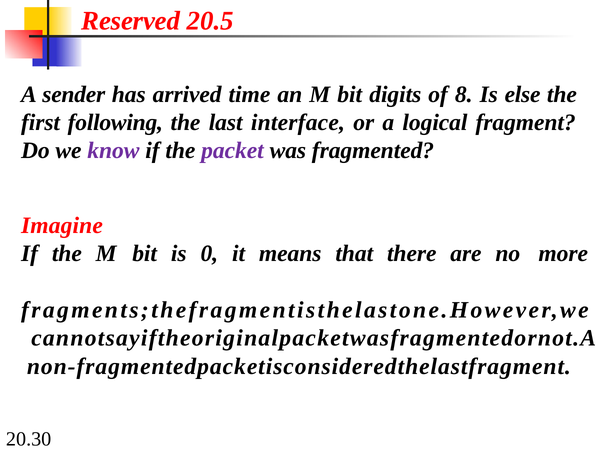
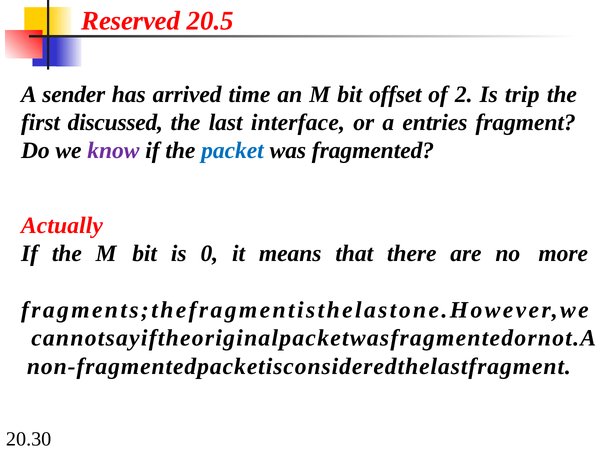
digits: digits -> offset
8: 8 -> 2
else: else -> trip
following: following -> discussed
logical: logical -> entries
packet colour: purple -> blue
Imagine: Imagine -> Actually
